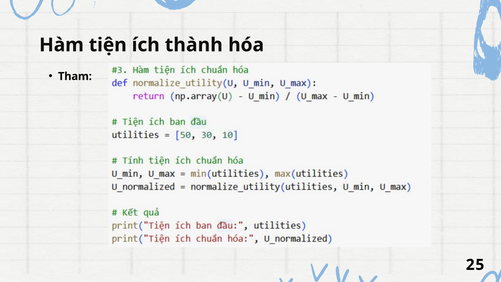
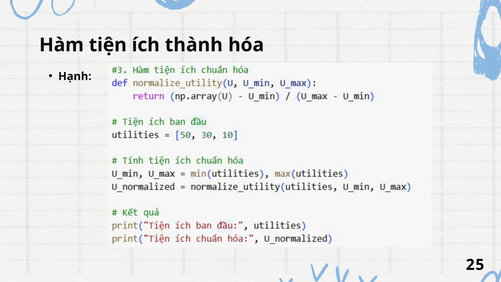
Tham: Tham -> Hạnh
